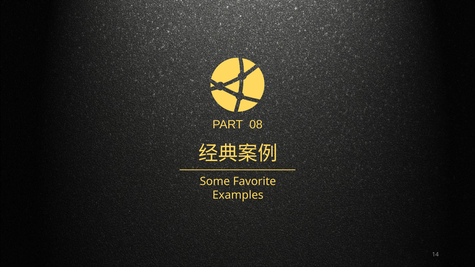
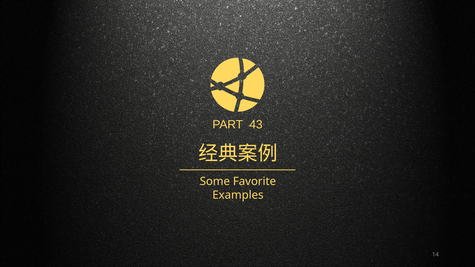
08: 08 -> 43
